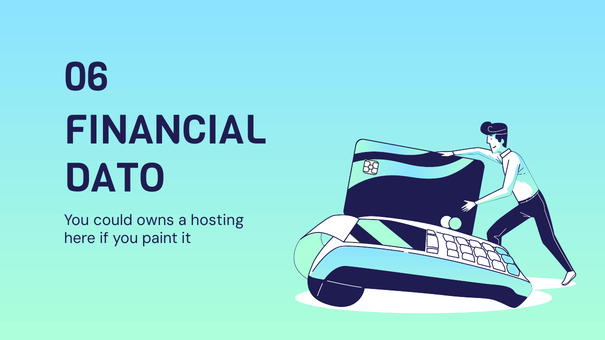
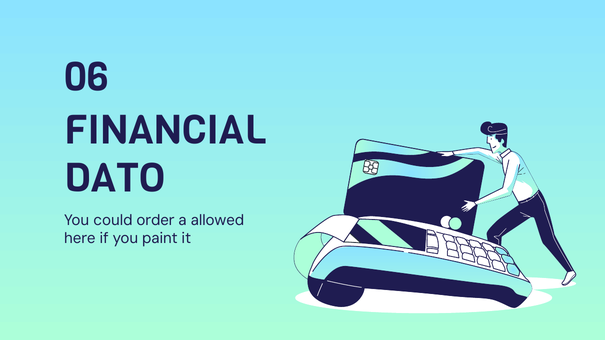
owns: owns -> order
hosting: hosting -> allowed
